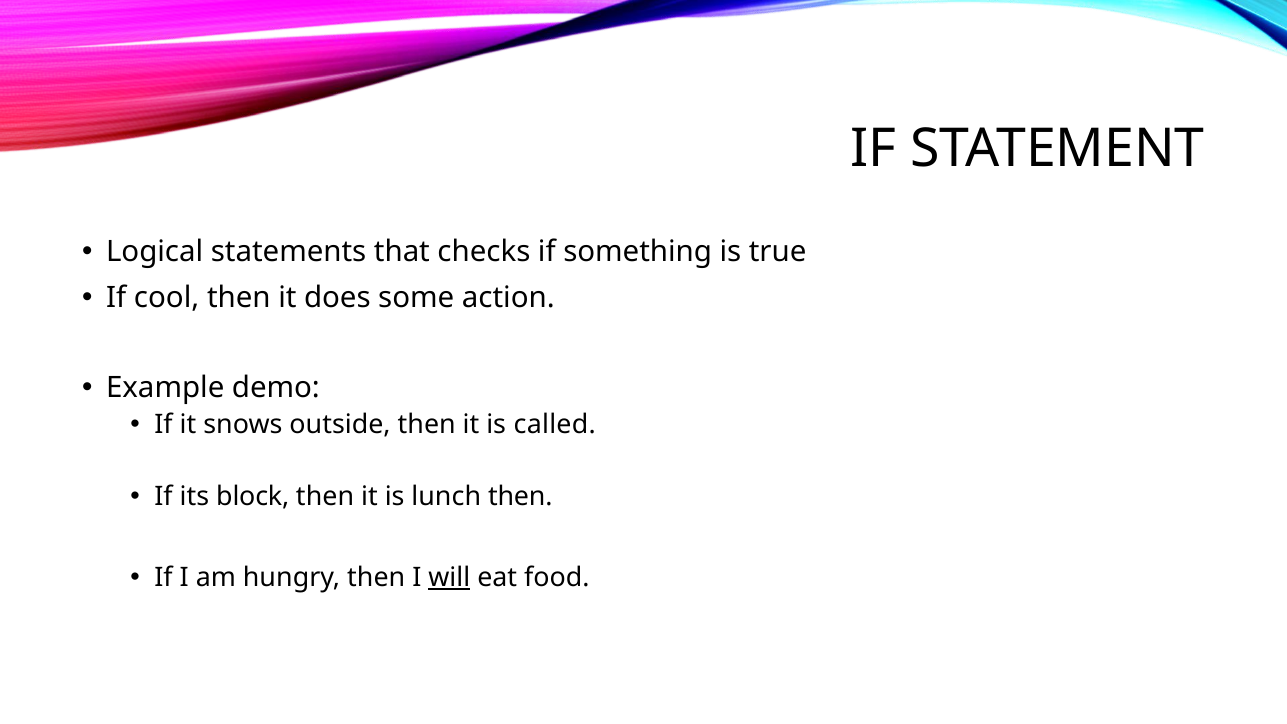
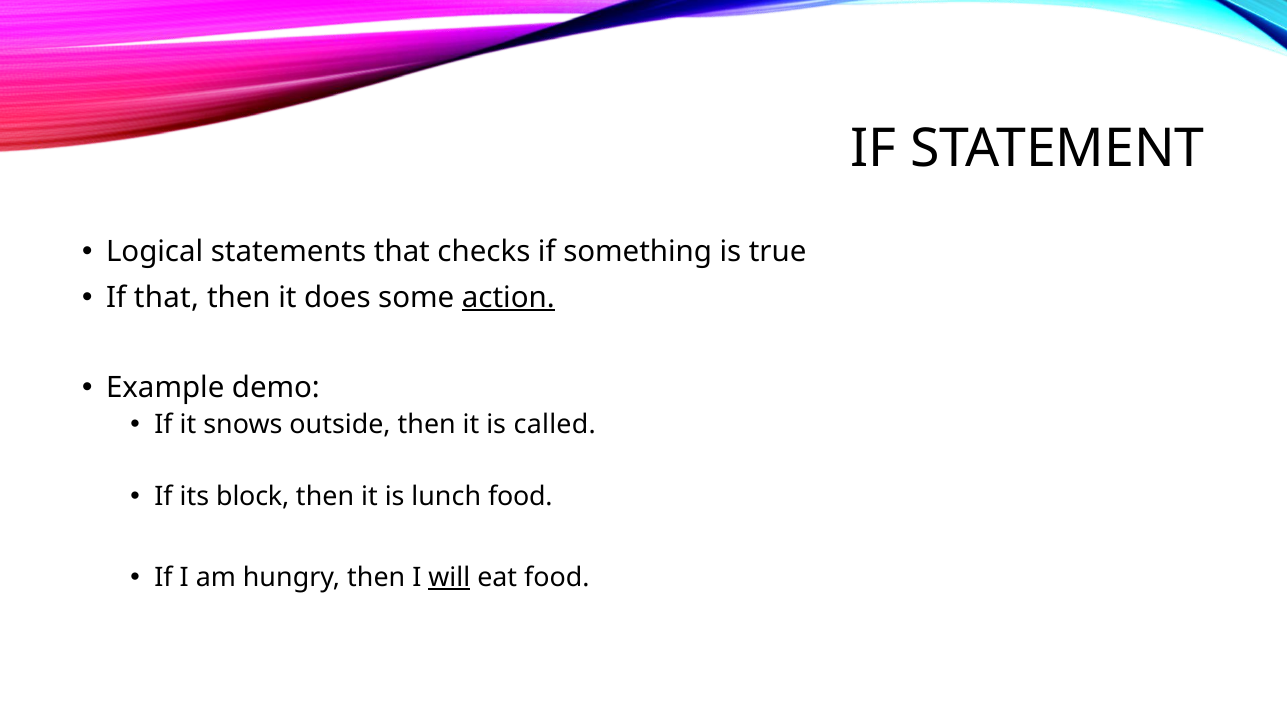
If cool: cool -> that
action underline: none -> present
lunch then: then -> food
